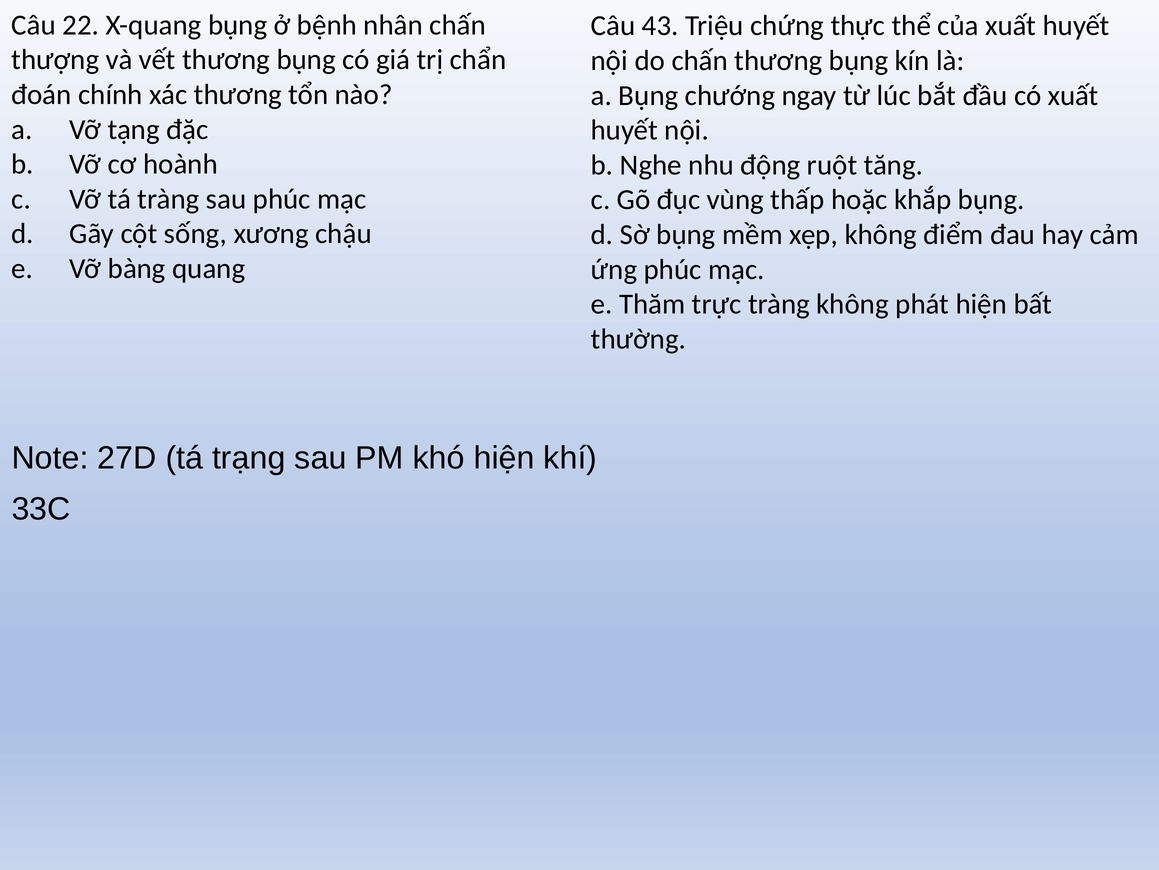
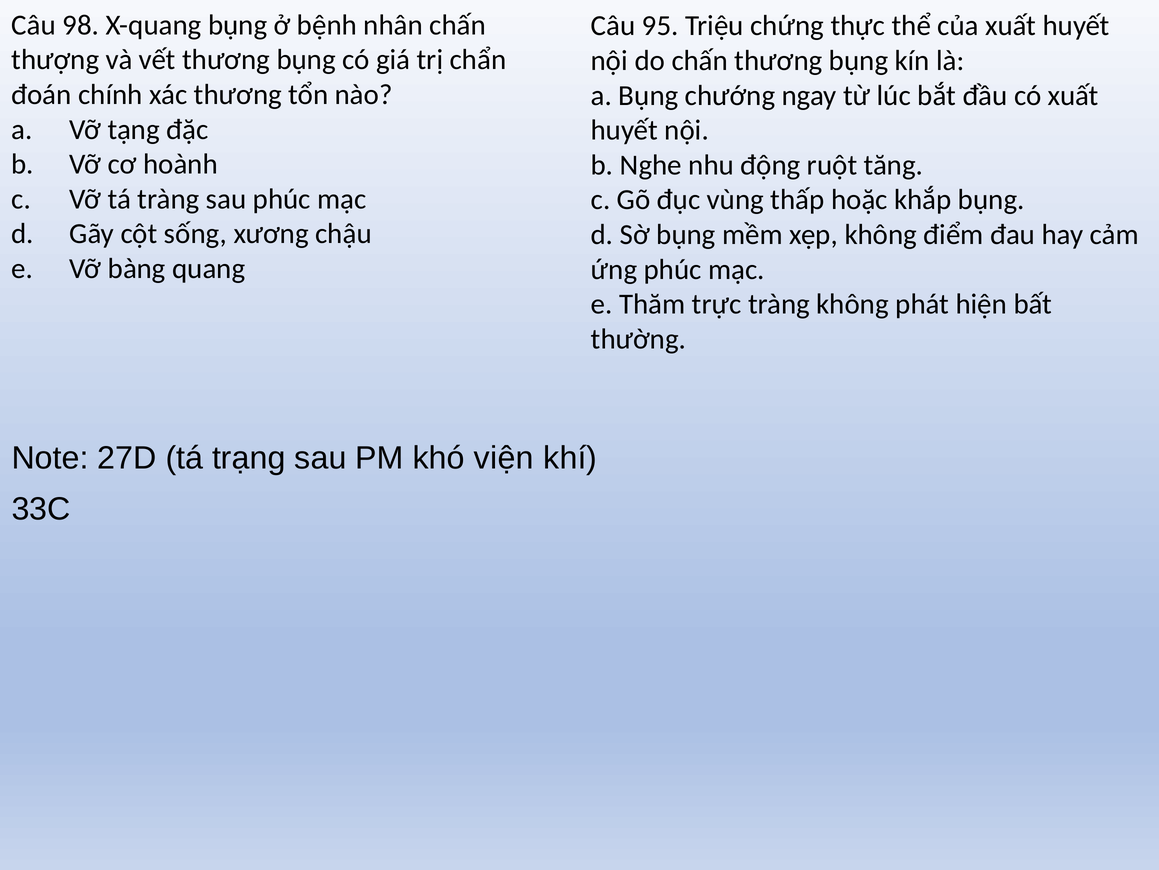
22: 22 -> 98
43: 43 -> 95
khó hiện: hiện -> viện
